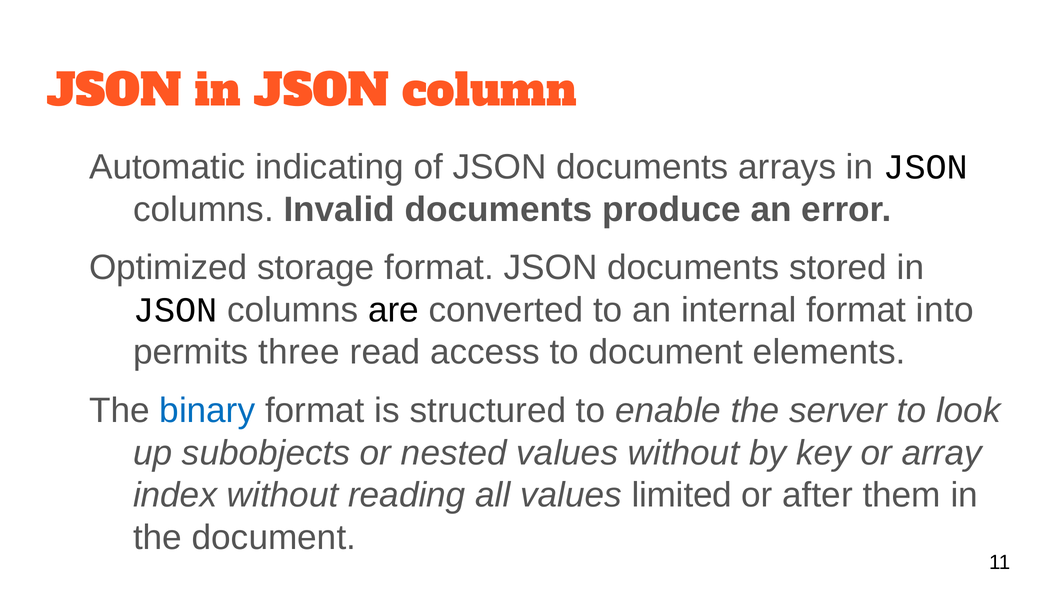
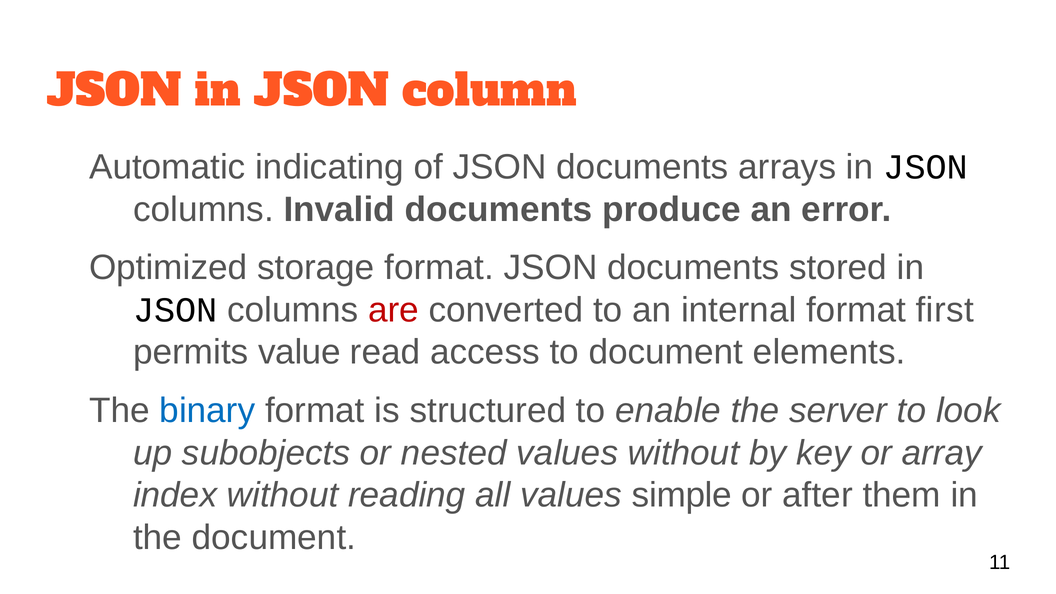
are colour: black -> red
into: into -> first
three: three -> value
limited: limited -> simple
